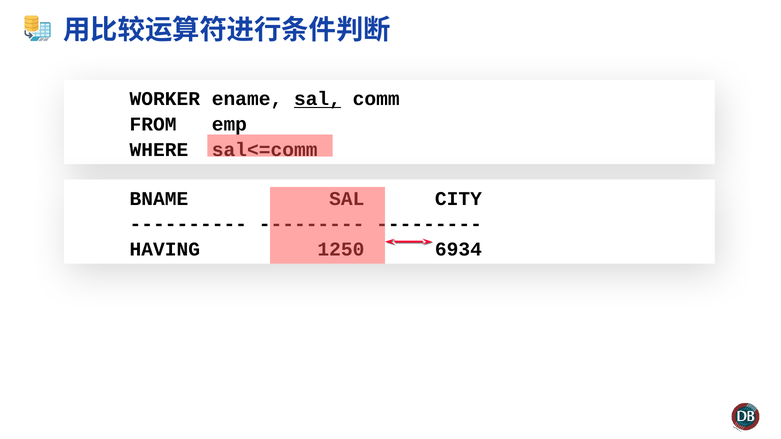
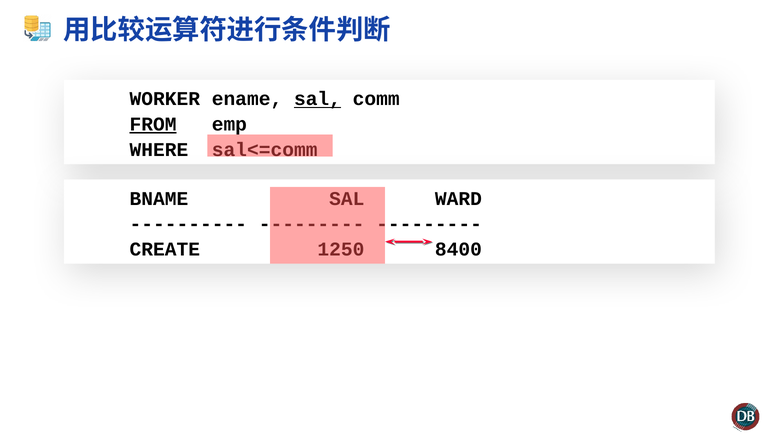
FROM underline: none -> present
CITY: CITY -> WARD
HAVING: HAVING -> CREATE
6934: 6934 -> 8400
